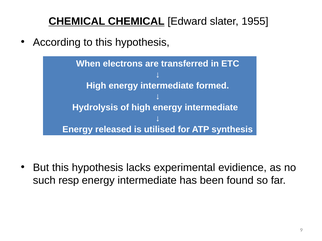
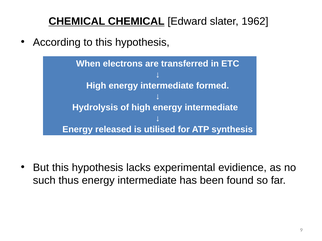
1955: 1955 -> 1962
resp: resp -> thus
